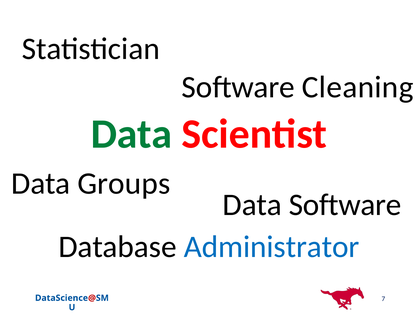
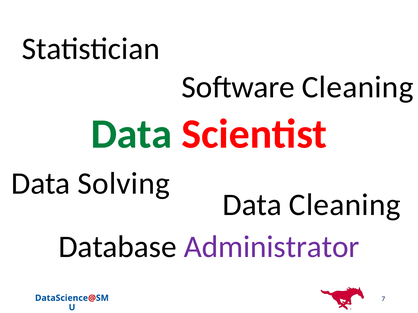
Groups: Groups -> Solving
Data Software: Software -> Cleaning
Administrator colour: blue -> purple
